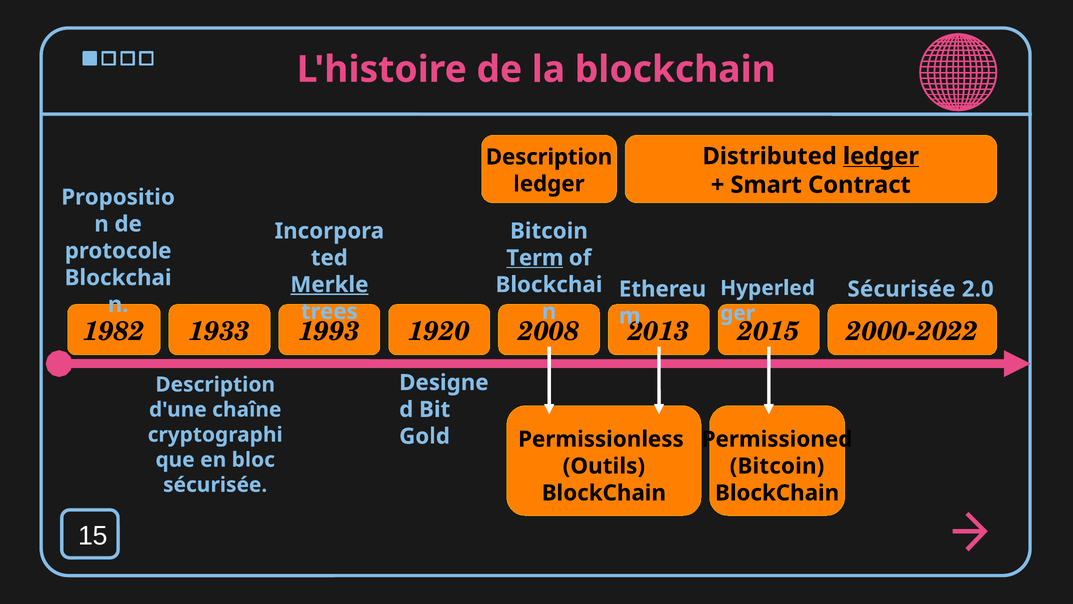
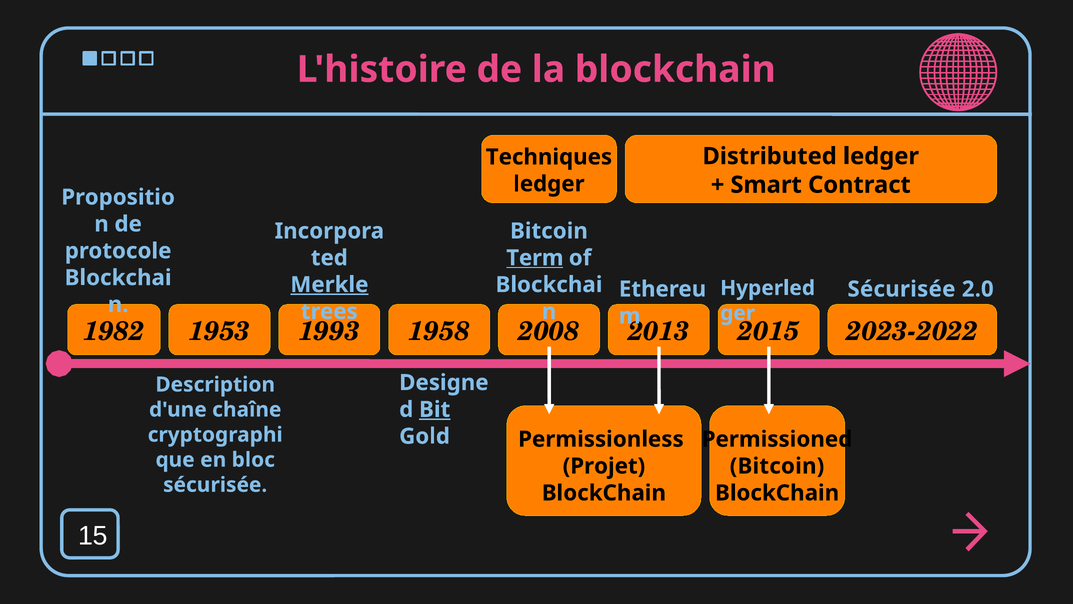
ledger at (881, 156) underline: present -> none
Description at (549, 157): Description -> Techniques
1933: 1933 -> 1953
1920: 1920 -> 1958
2000-2022: 2000-2022 -> 2023-2022
Bit underline: none -> present
Outils: Outils -> Projet
